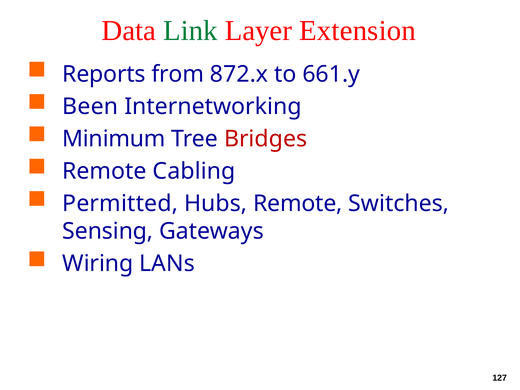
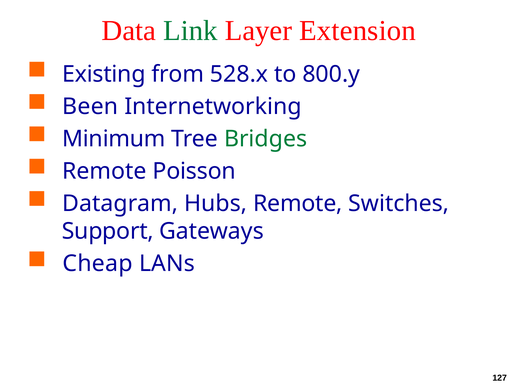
Reports: Reports -> Existing
872.x: 872.x -> 528.x
661.y: 661.y -> 800.y
Bridges colour: red -> green
Cabling: Cabling -> Poisson
Permitted: Permitted -> Datagram
Sensing: Sensing -> Support
Wiring: Wiring -> Cheap
